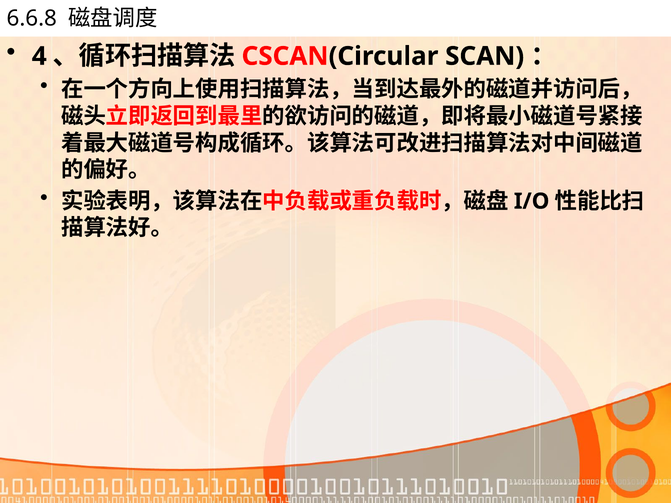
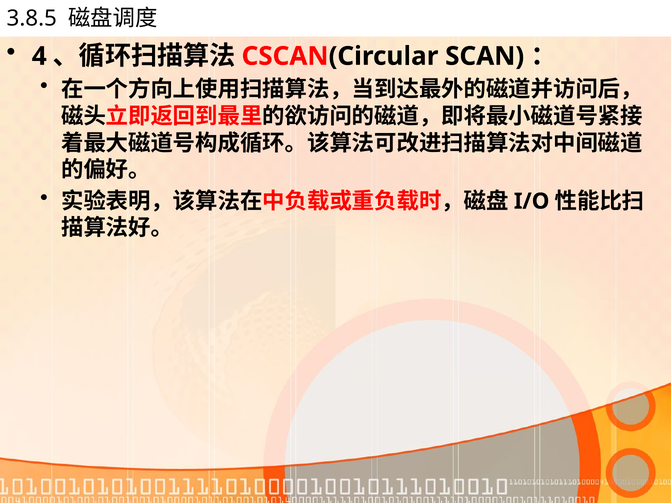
6.6.8: 6.6.8 -> 3.8.5
